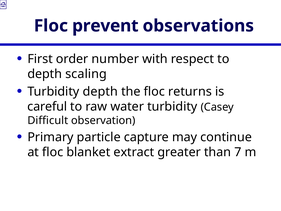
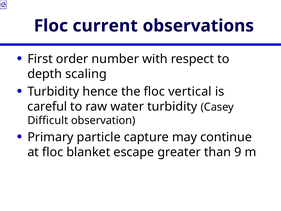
prevent: prevent -> current
Turbidity depth: depth -> hence
returns: returns -> vertical
extract: extract -> escape
7: 7 -> 9
